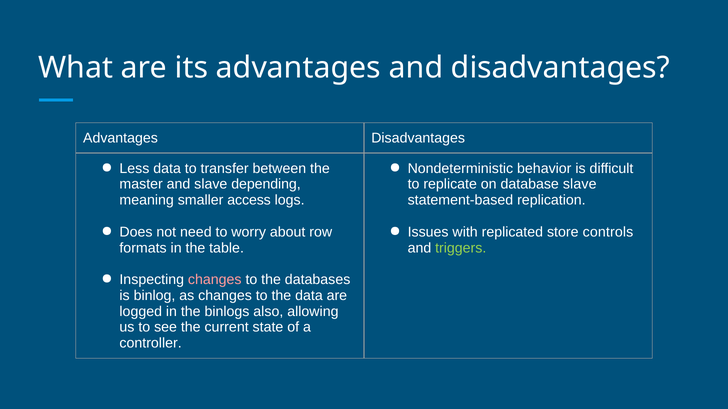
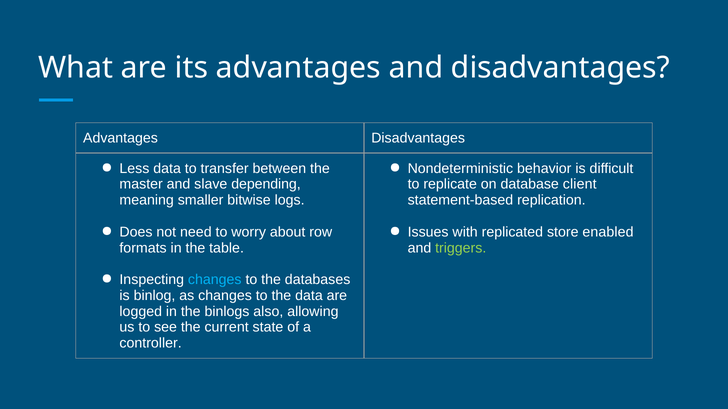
database slave: slave -> client
access: access -> bitwise
controls: controls -> enabled
changes at (215, 280) colour: pink -> light blue
